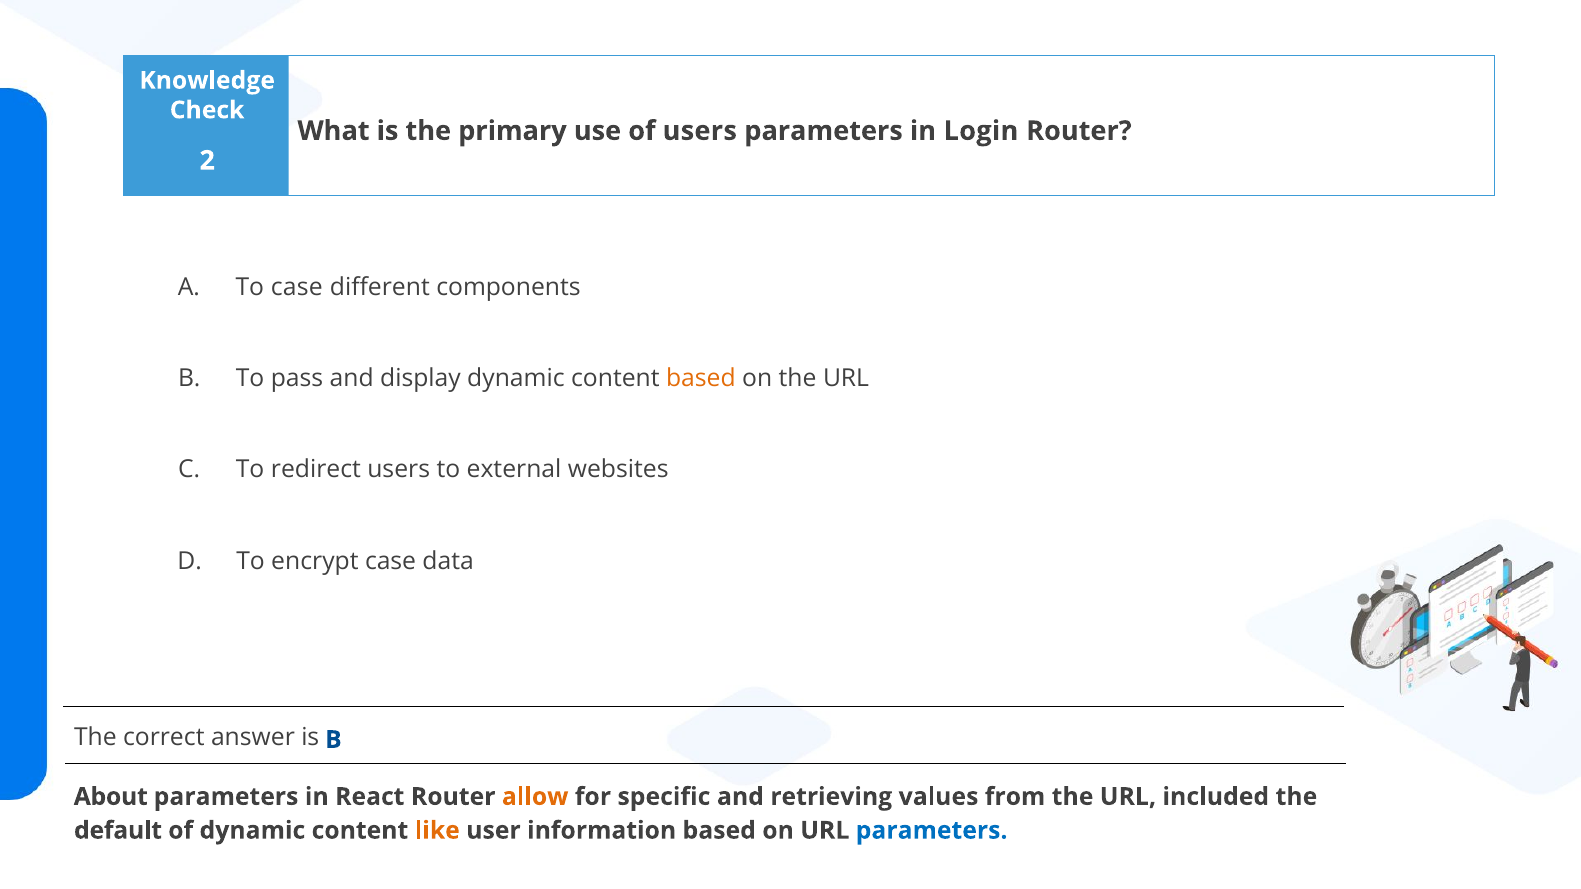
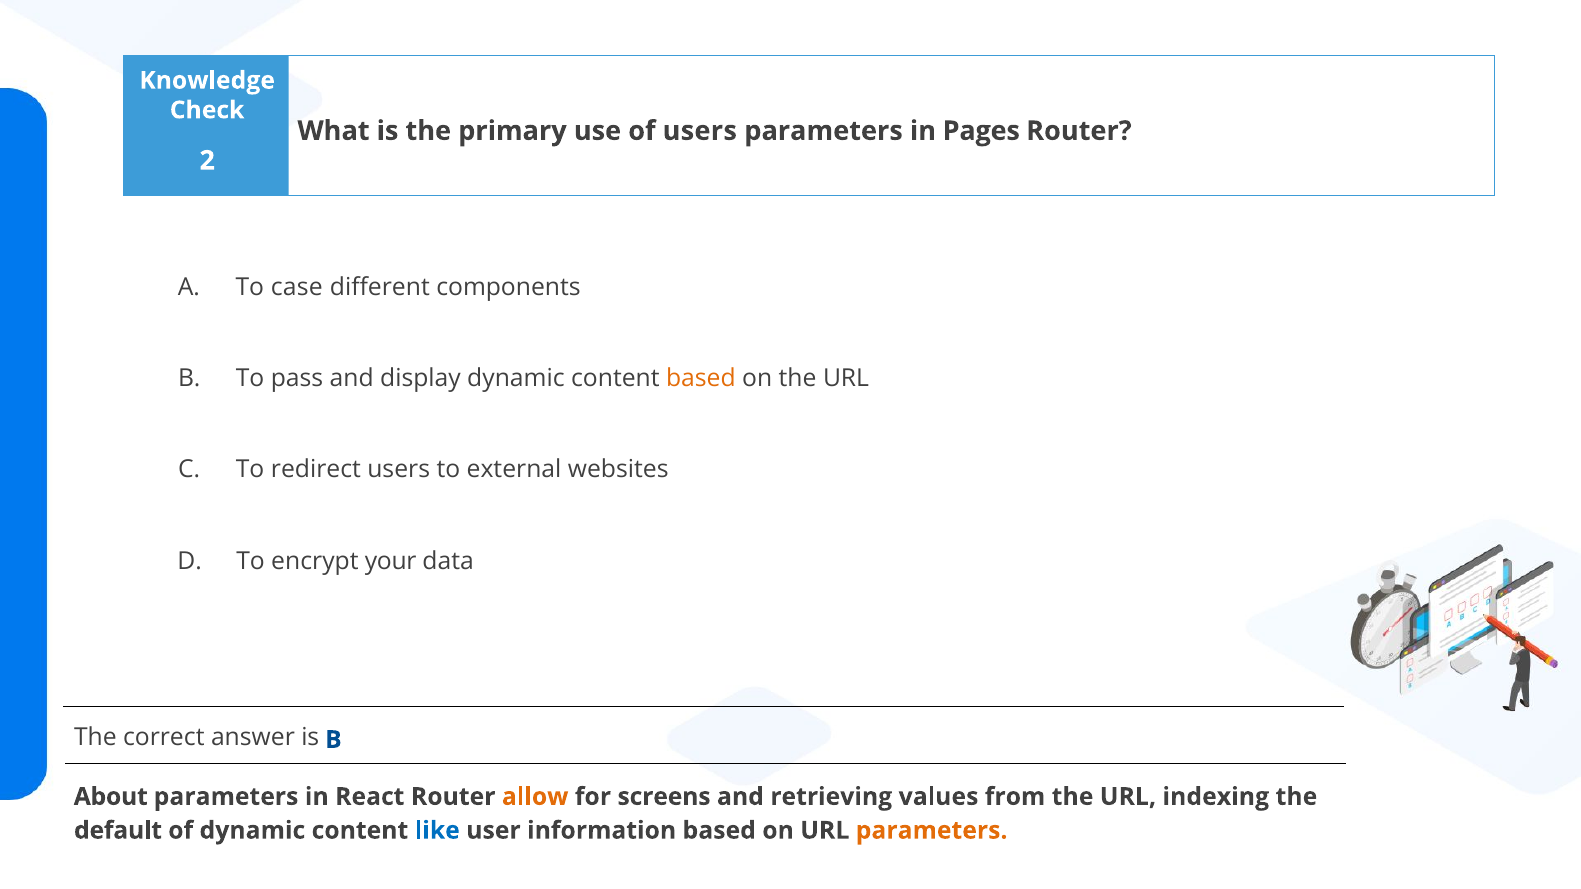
Login: Login -> Pages
encrypt case: case -> your
specific: specific -> screens
included: included -> indexing
like colour: orange -> blue
parameters at (932, 831) colour: blue -> orange
